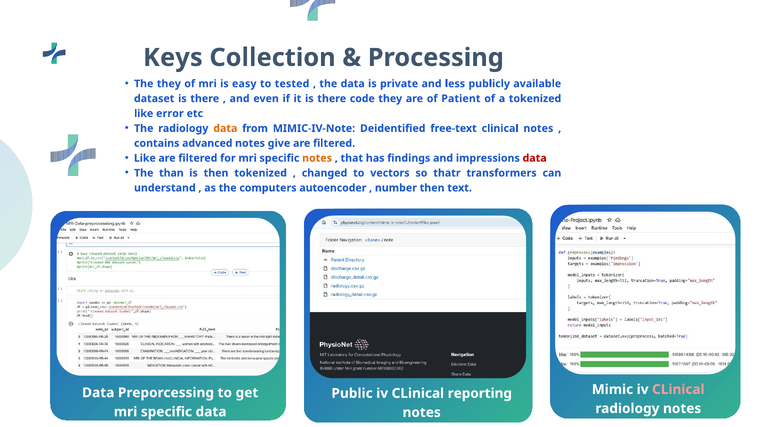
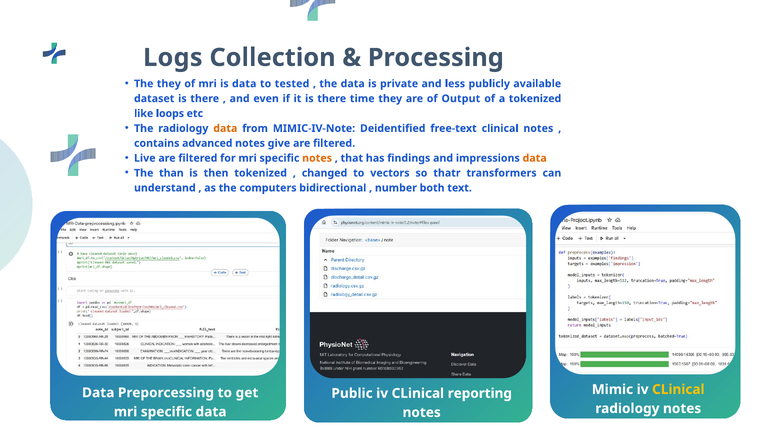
Keys: Keys -> Logs
is easy: easy -> data
code: code -> time
Patient: Patient -> Output
error: error -> loops
Like at (145, 158): Like -> Live
data at (535, 158) colour: red -> orange
autoencoder: autoencoder -> bidirectional
number then: then -> both
CLinical at (678, 390) colour: pink -> yellow
